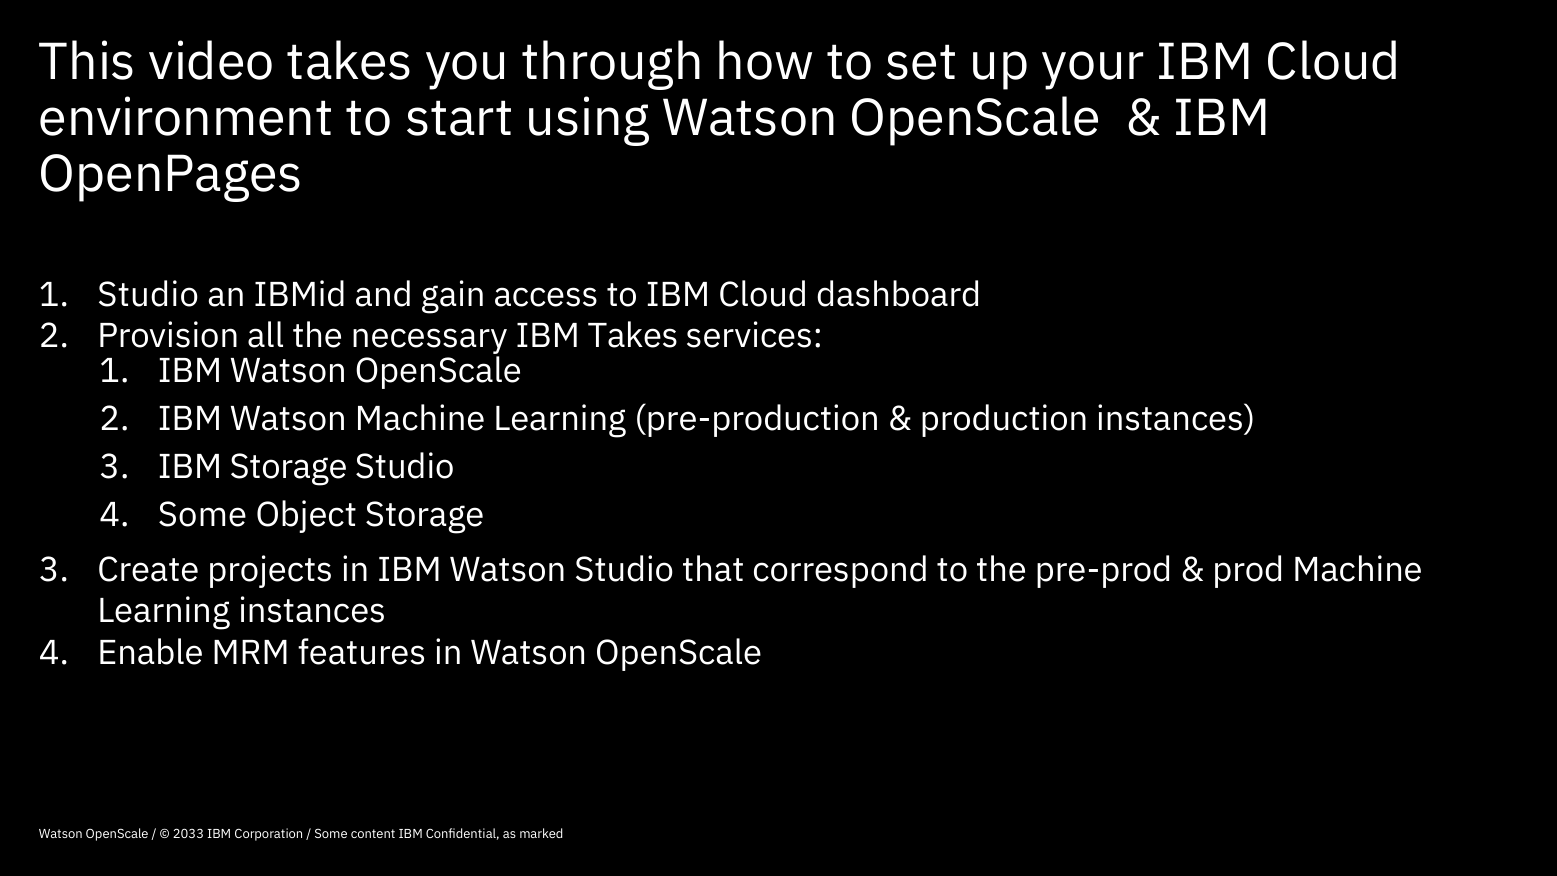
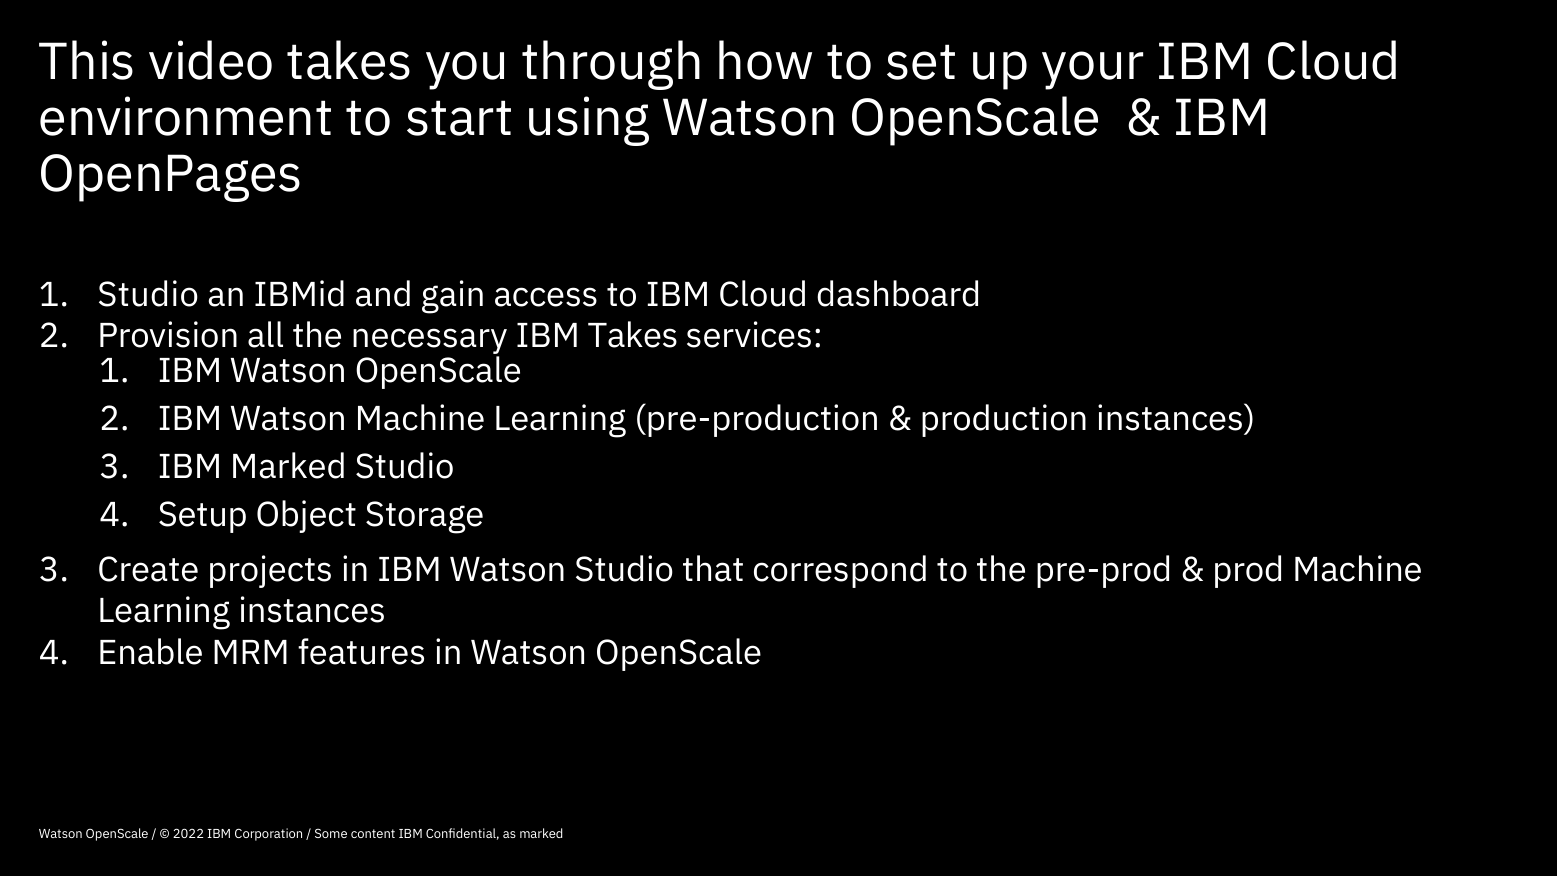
IBM Storage: Storage -> Marked
Some at (203, 515): Some -> Setup
2033: 2033 -> 2022
